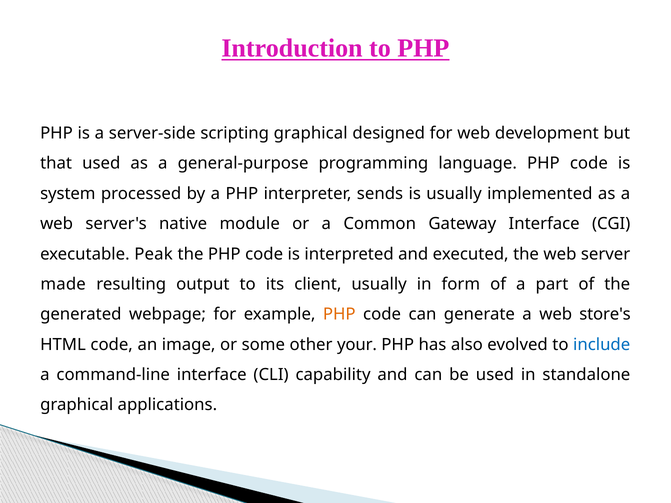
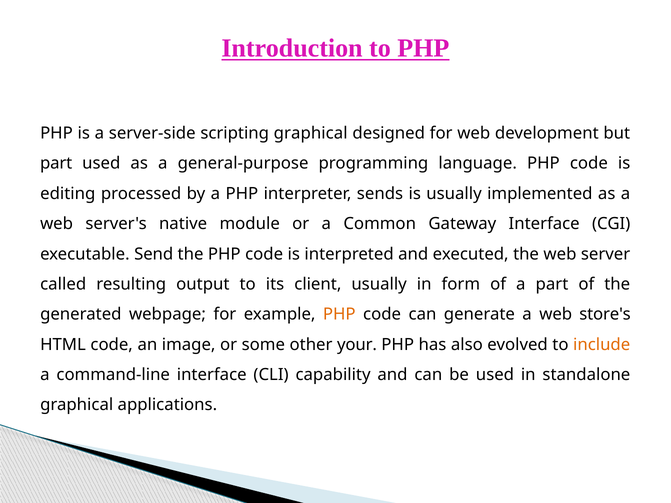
that at (56, 164): that -> part
system: system -> editing
Peak: Peak -> Send
made: made -> called
include colour: blue -> orange
